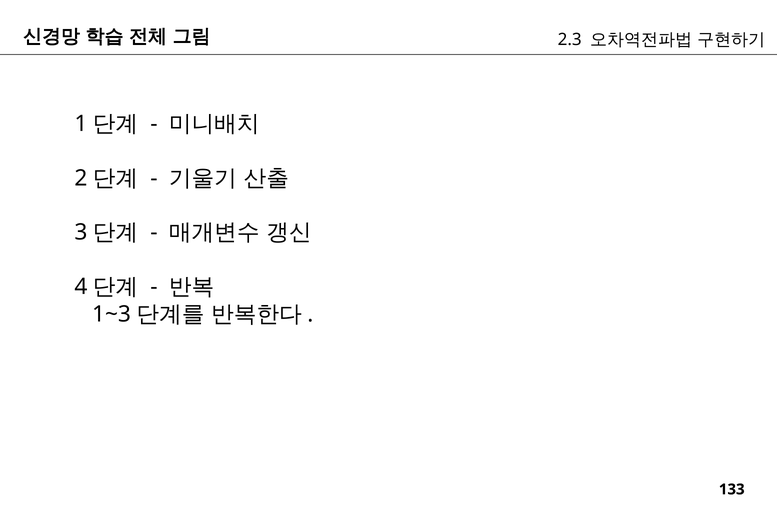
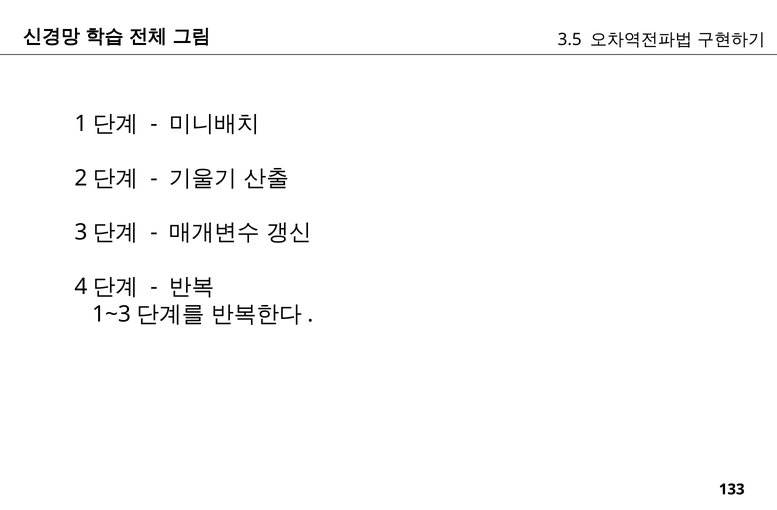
2.3: 2.3 -> 3.5
